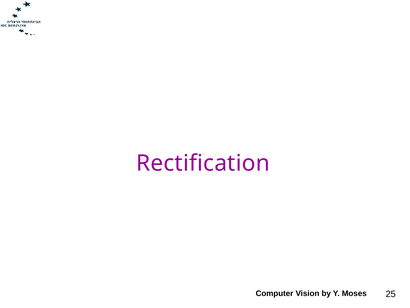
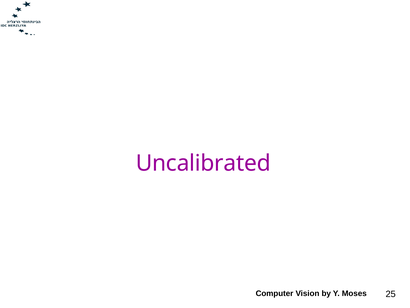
Rectification: Rectification -> Uncalibrated
